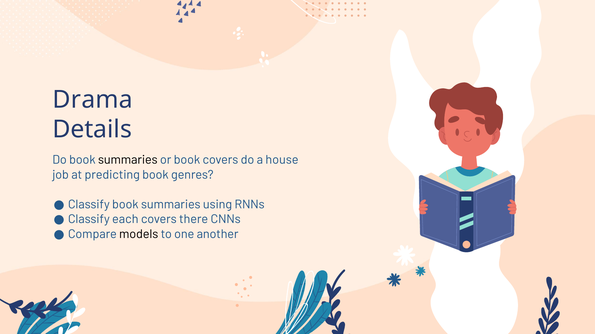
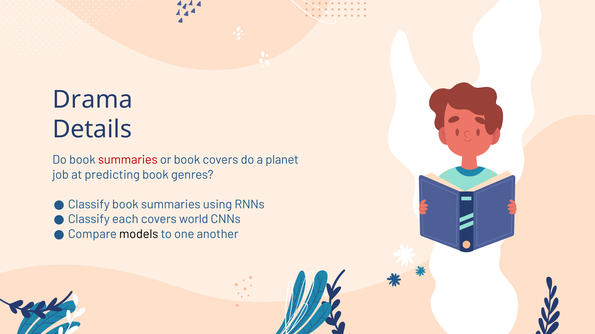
summaries at (128, 160) colour: black -> red
house: house -> planet
there: there -> world
